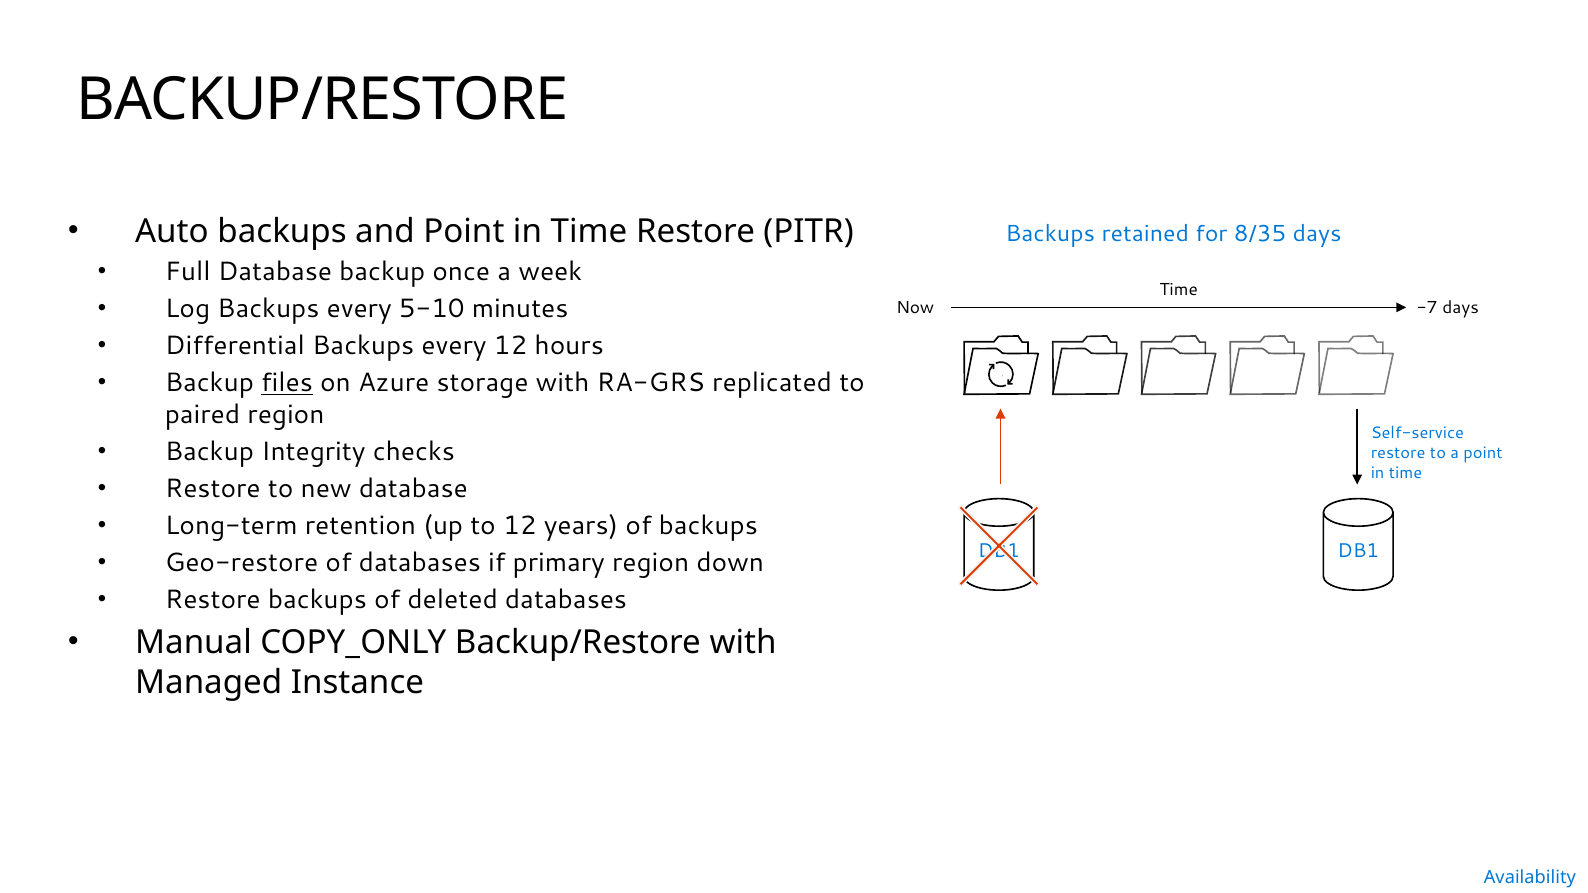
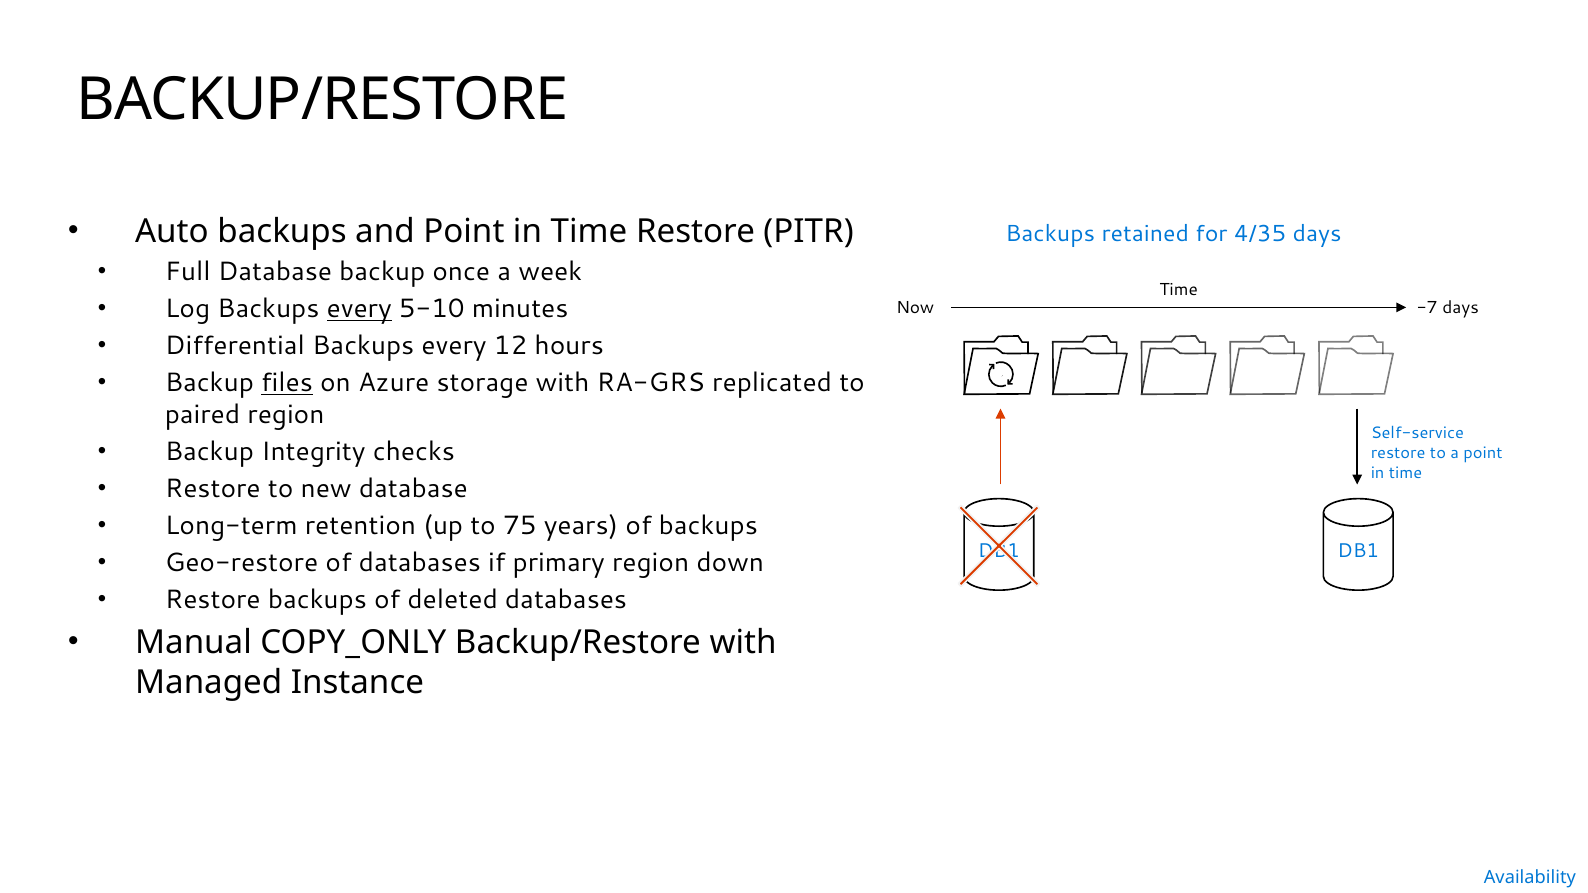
8/35: 8/35 -> 4/35
every at (359, 309) underline: none -> present
to 12: 12 -> 75
